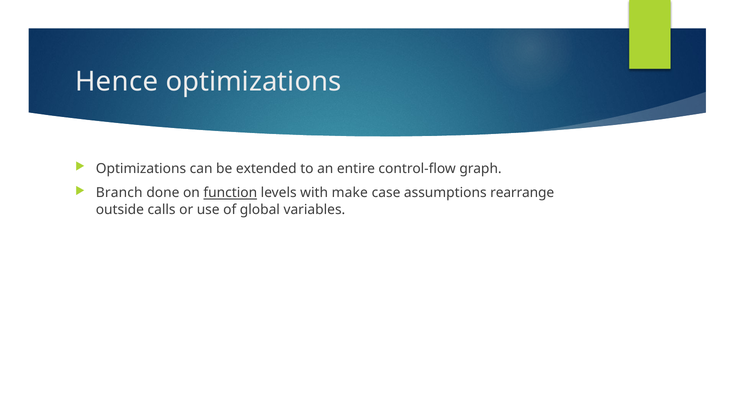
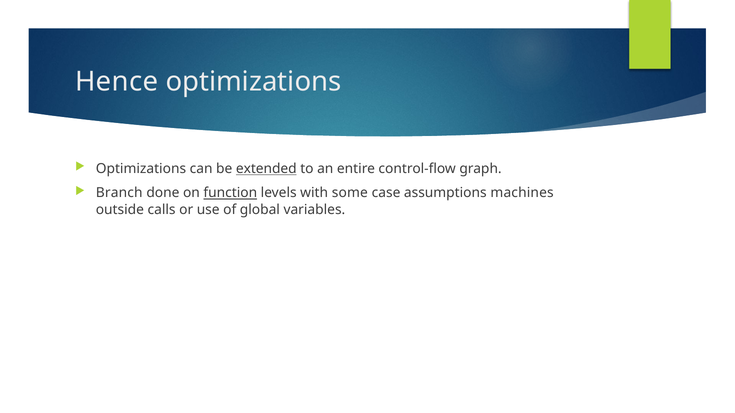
extended underline: none -> present
make: make -> some
rearrange: rearrange -> machines
